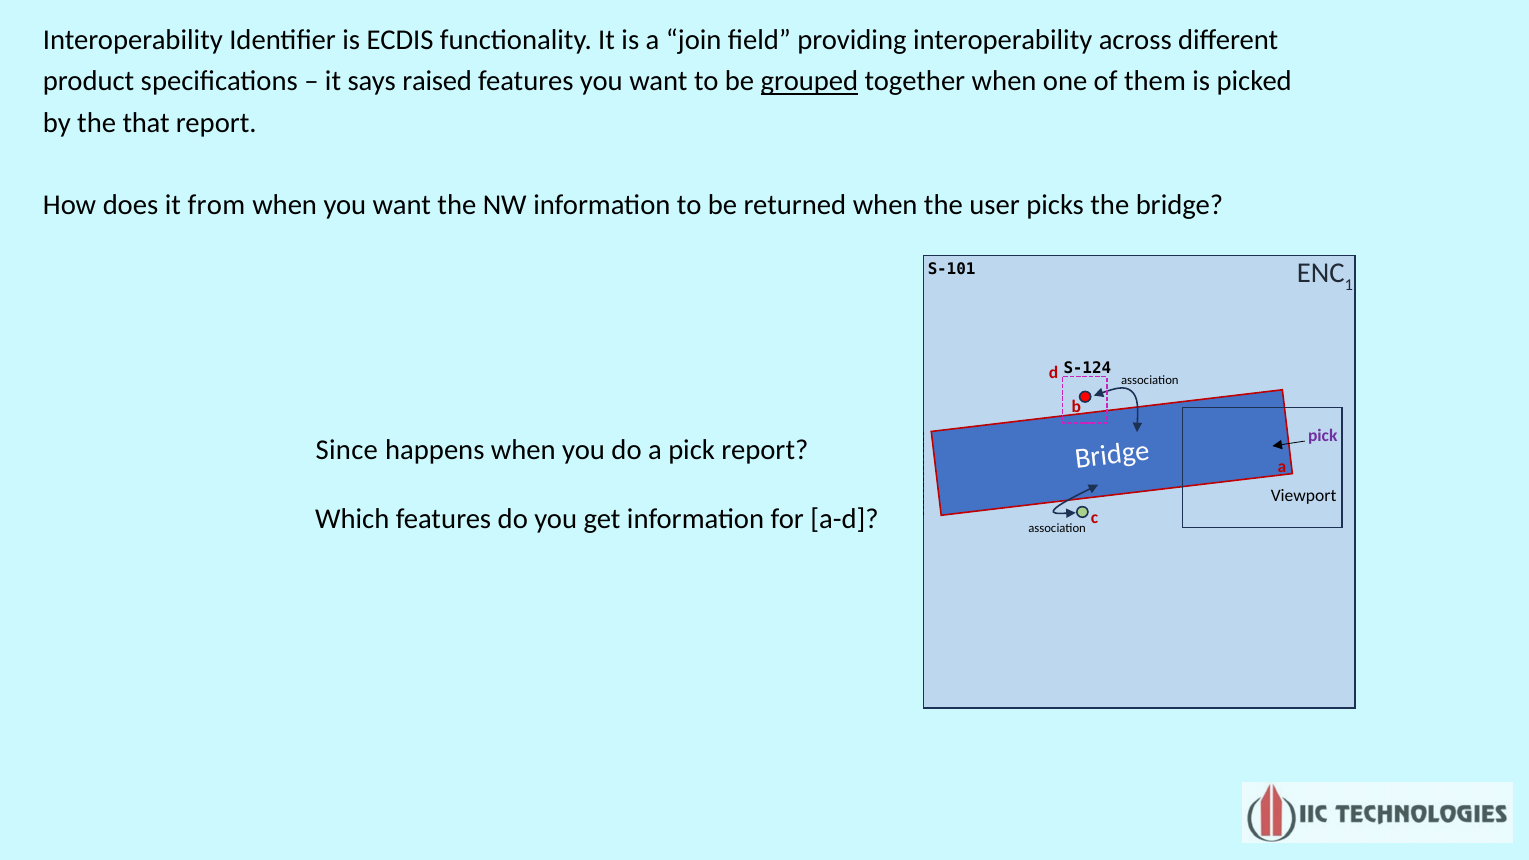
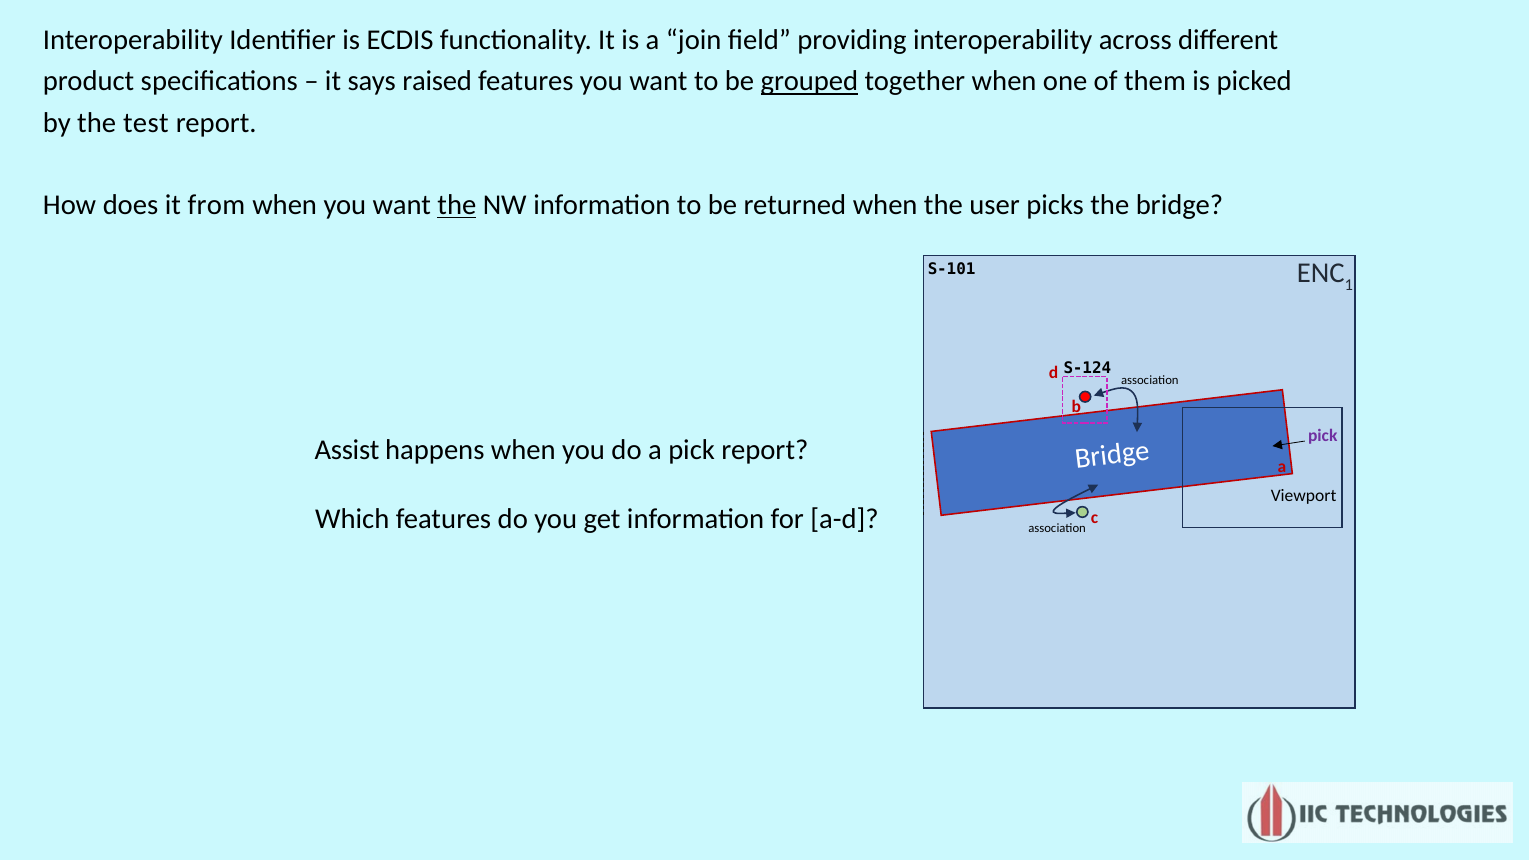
that: that -> test
the at (457, 205) underline: none -> present
Since: Since -> Assist
